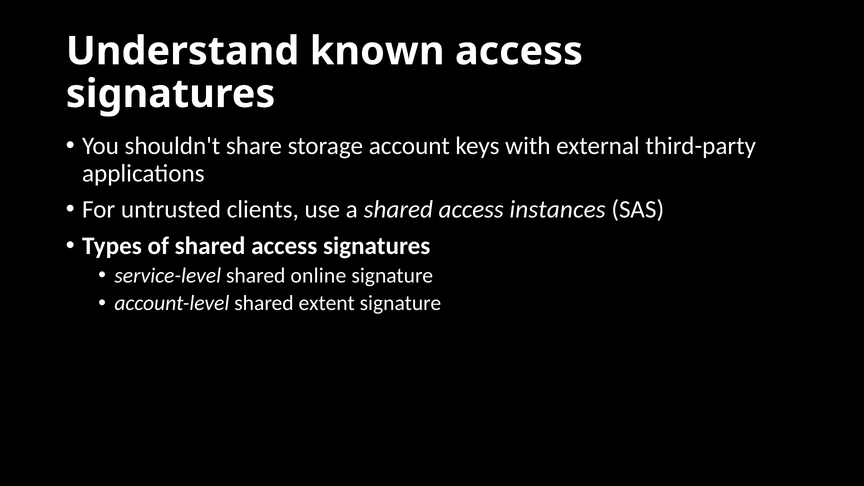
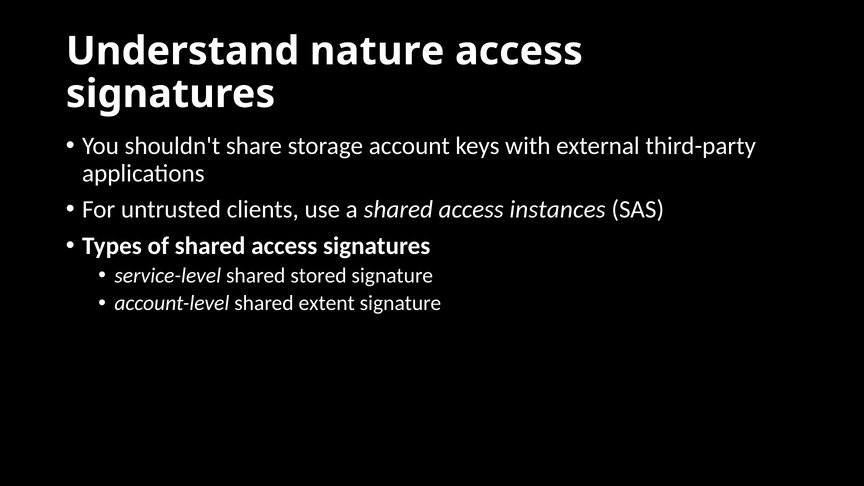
known: known -> nature
online: online -> stored
